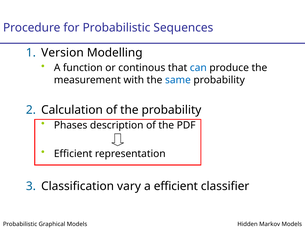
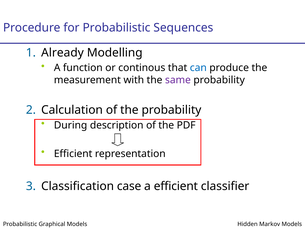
Version: Version -> Already
same colour: blue -> purple
Phases: Phases -> During
vary: vary -> case
